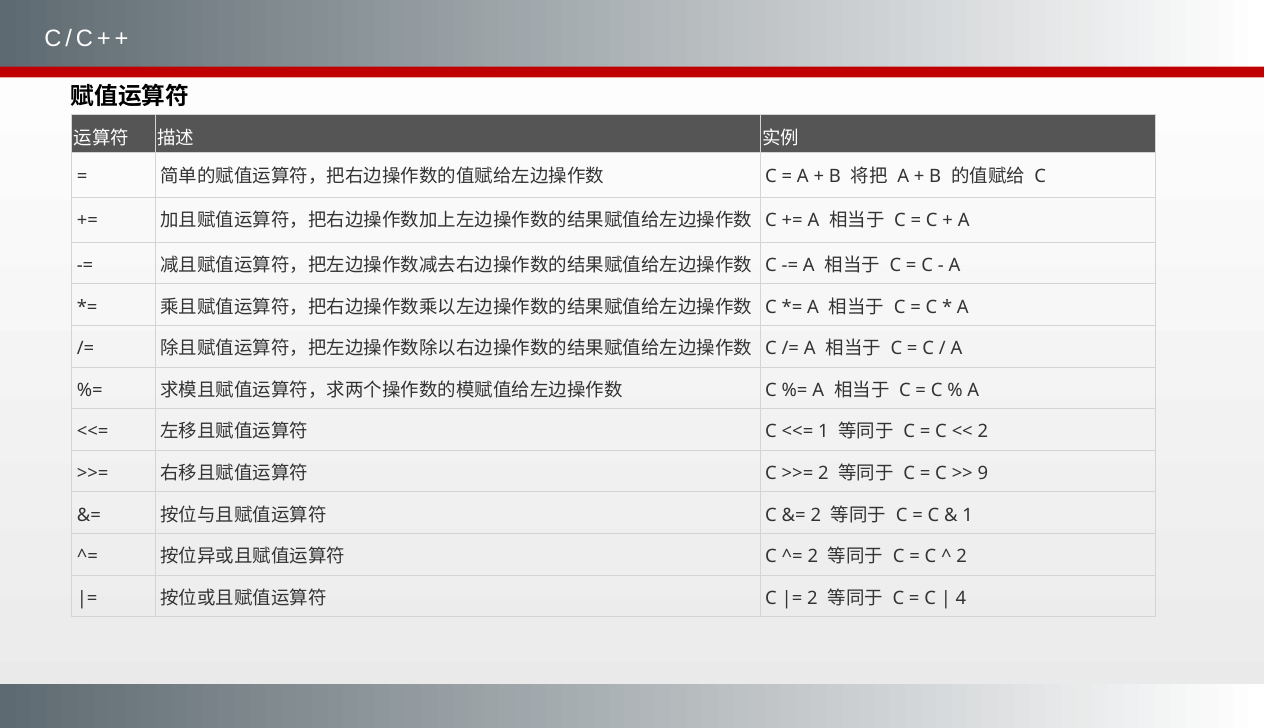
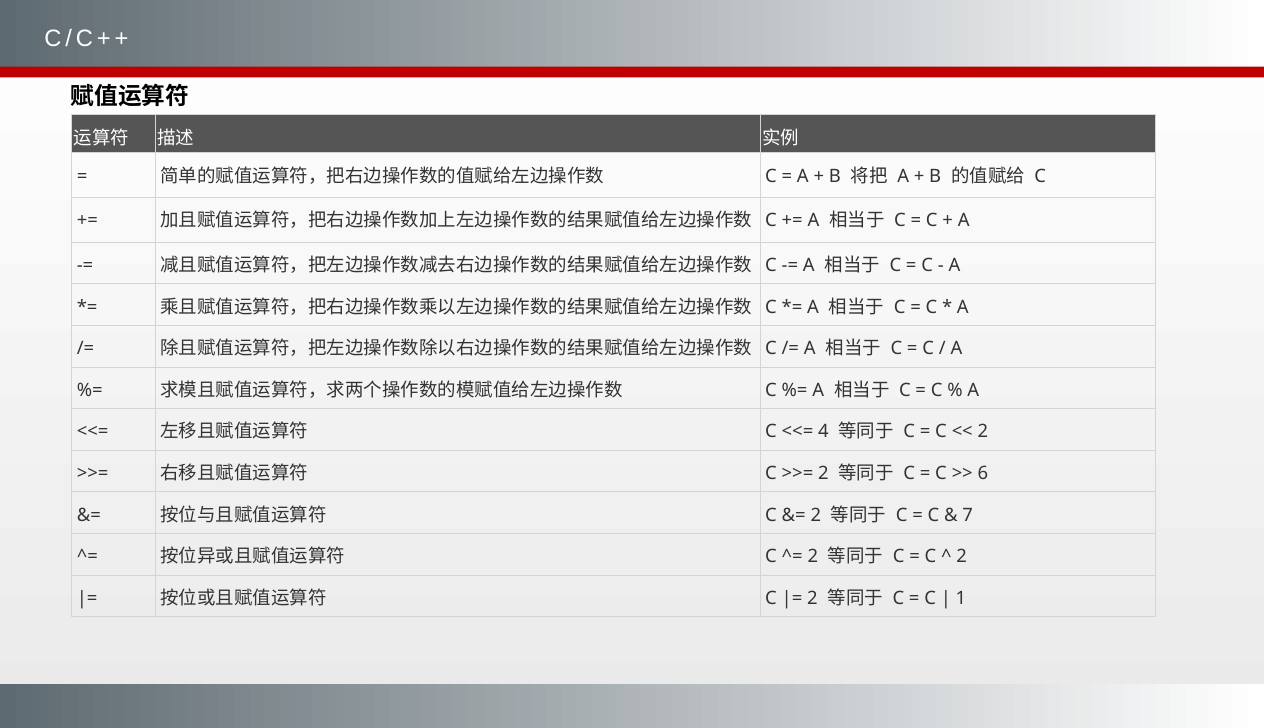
1 at (823, 432): 1 -> 4
9: 9 -> 6
1 at (968, 515): 1 -> 7
4: 4 -> 1
